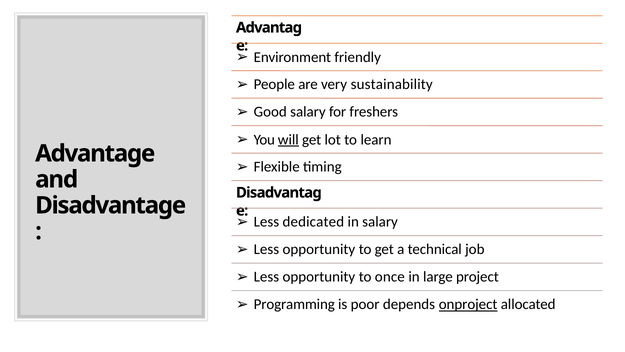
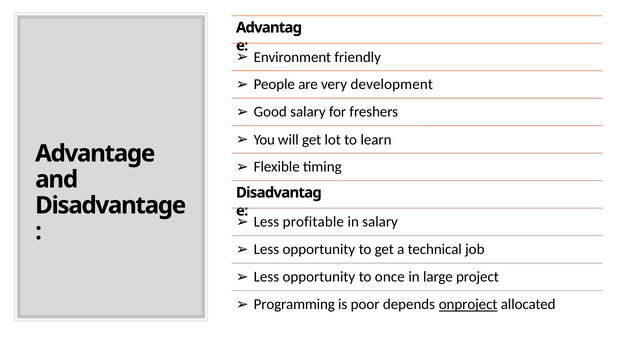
sustainability: sustainability -> development
will underline: present -> none
dedicated: dedicated -> profitable
